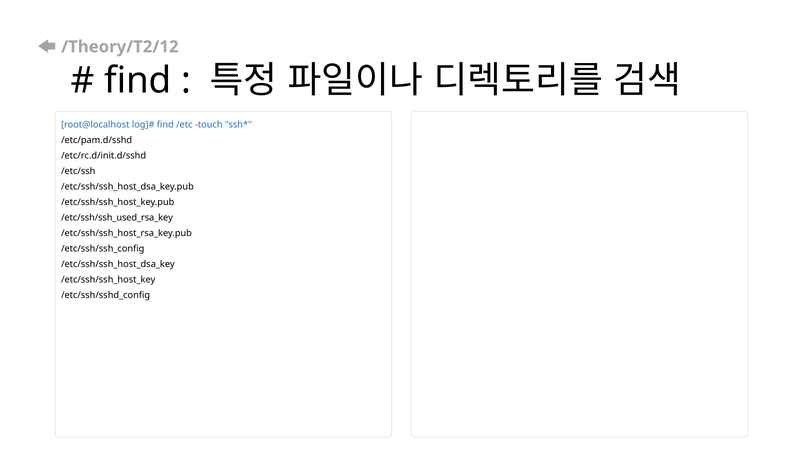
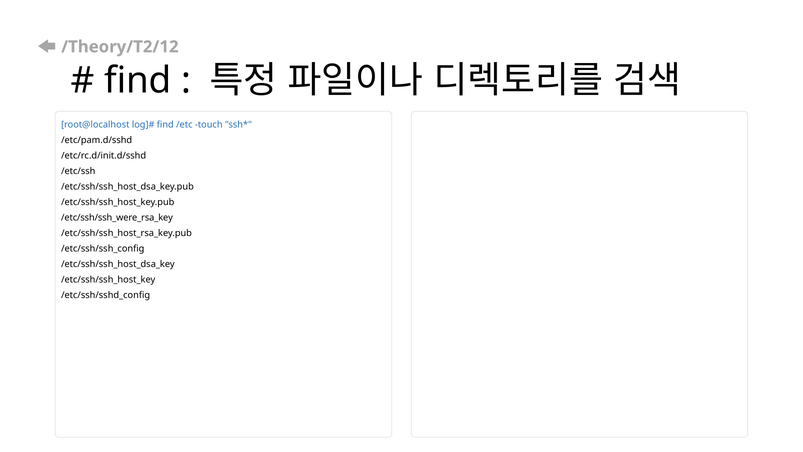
/etc/ssh/ssh_used_rsa_key: /etc/ssh/ssh_used_rsa_key -> /etc/ssh/ssh_were_rsa_key
